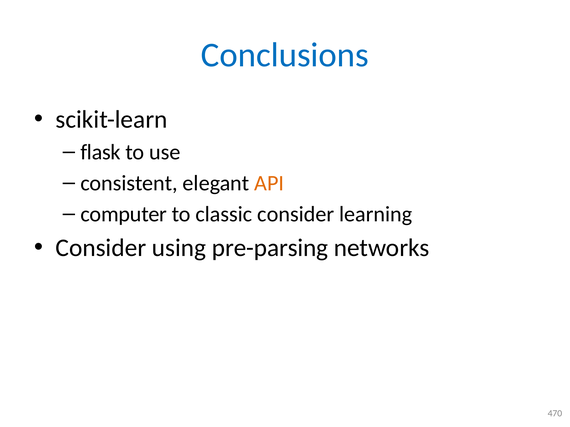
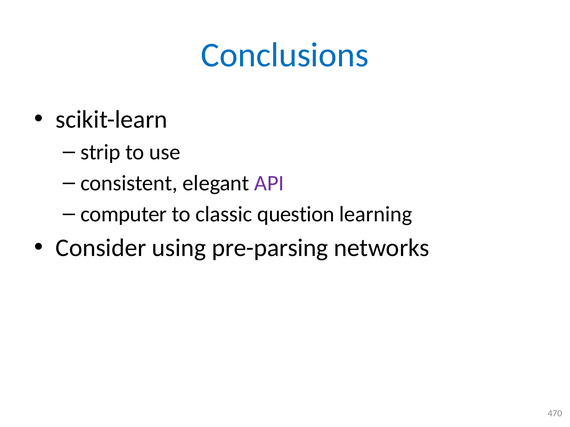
flask: flask -> strip
API colour: orange -> purple
classic consider: consider -> question
